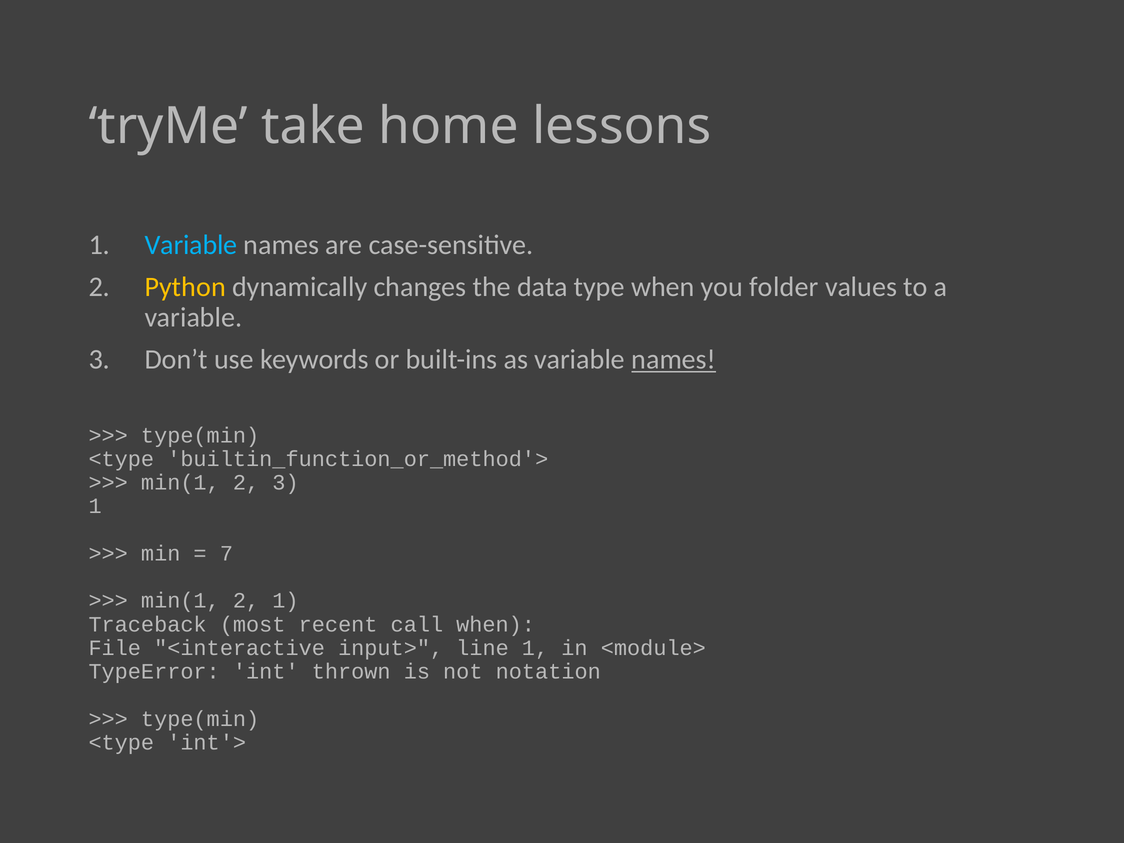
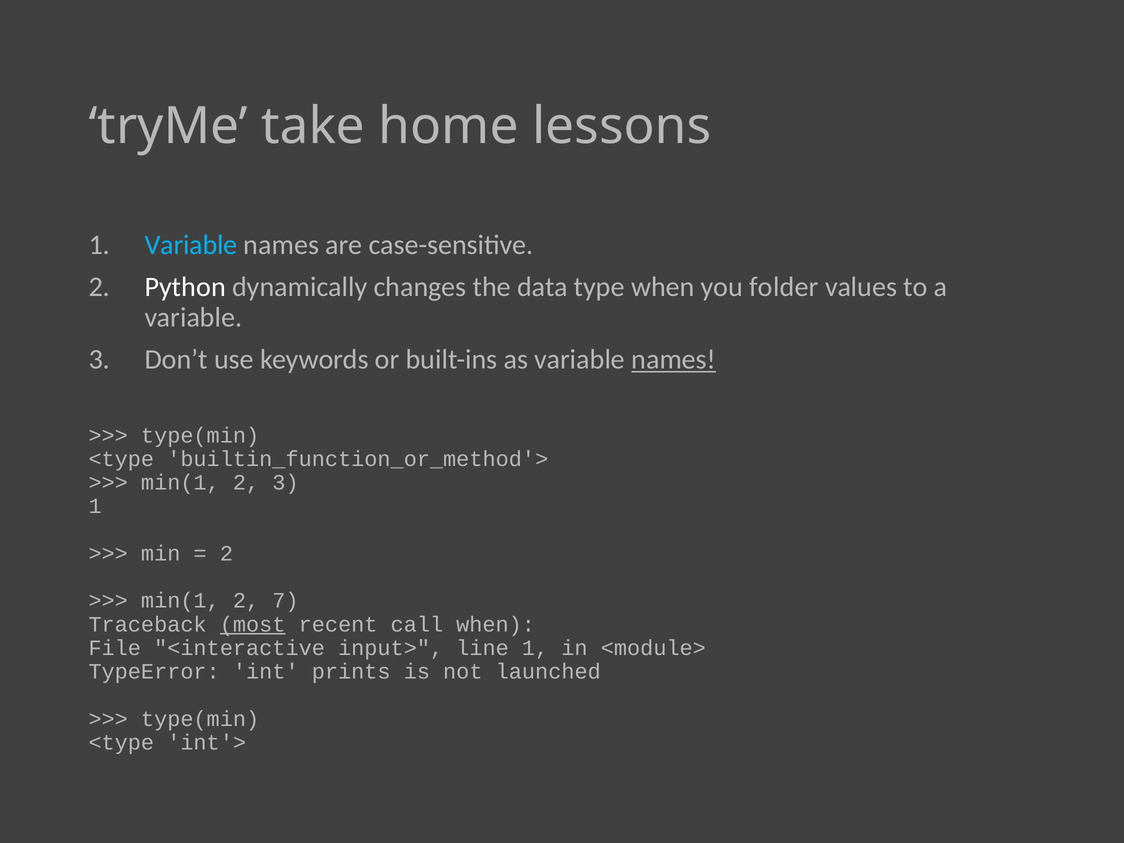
Python colour: yellow -> white
7 at (226, 553): 7 -> 2
2 1: 1 -> 7
most underline: none -> present
thrown: thrown -> prints
notation: notation -> launched
